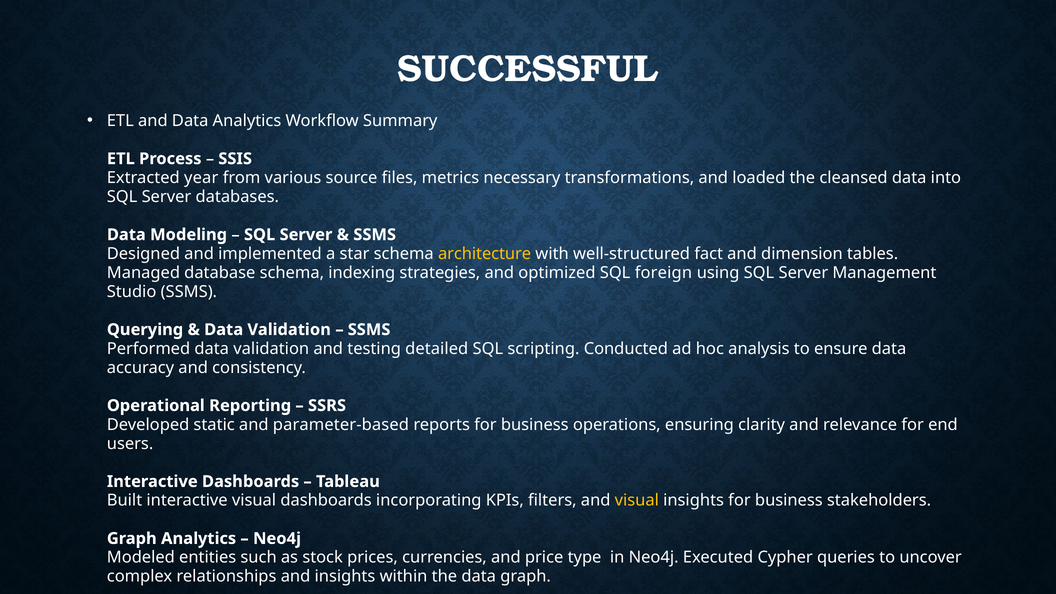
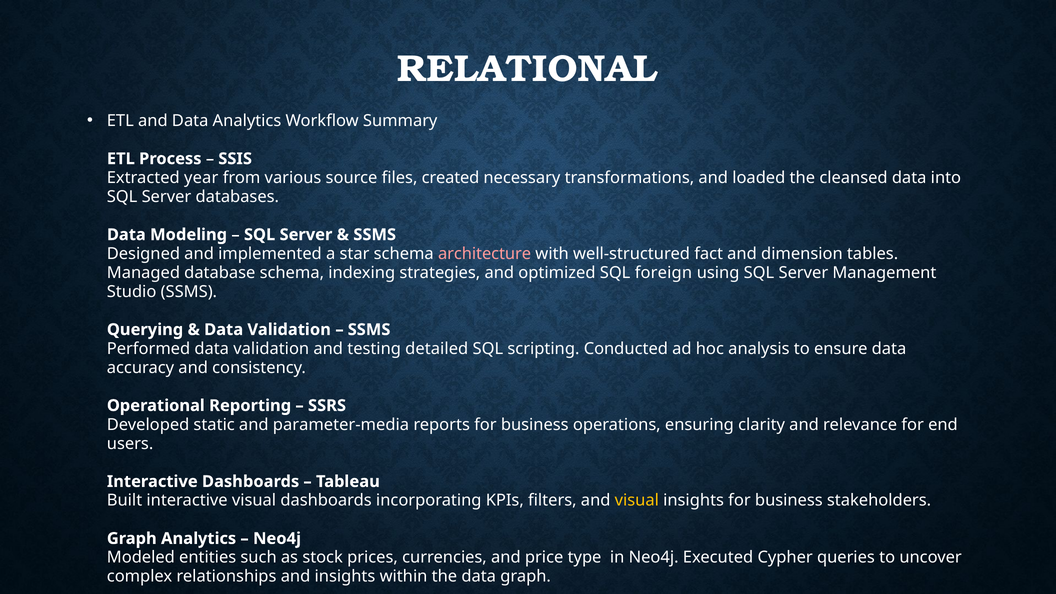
SUCCESSFUL: SUCCESSFUL -> RELATIONAL
metrics: metrics -> created
architecture colour: yellow -> pink
parameter-based: parameter-based -> parameter-media
